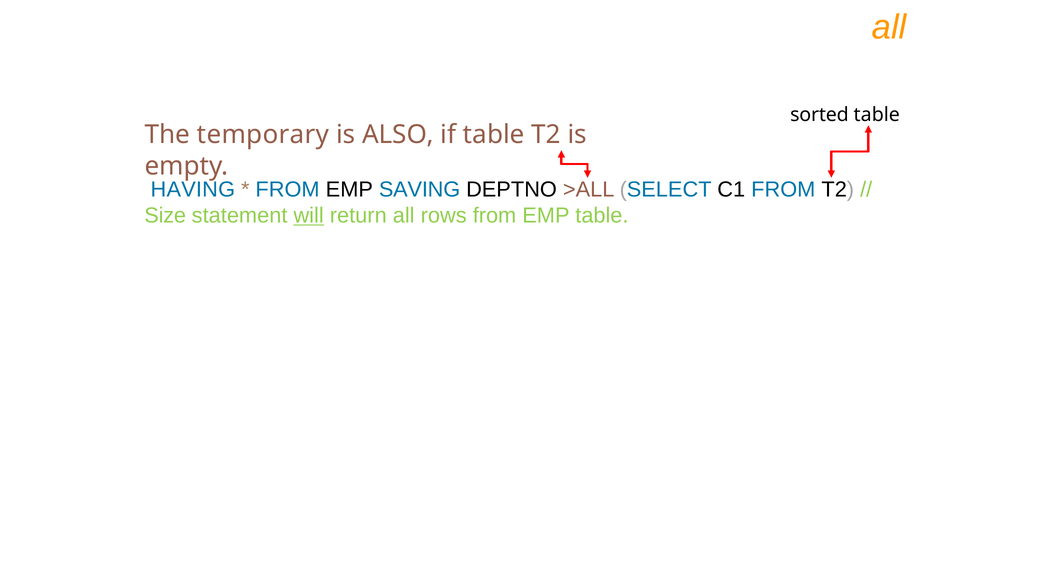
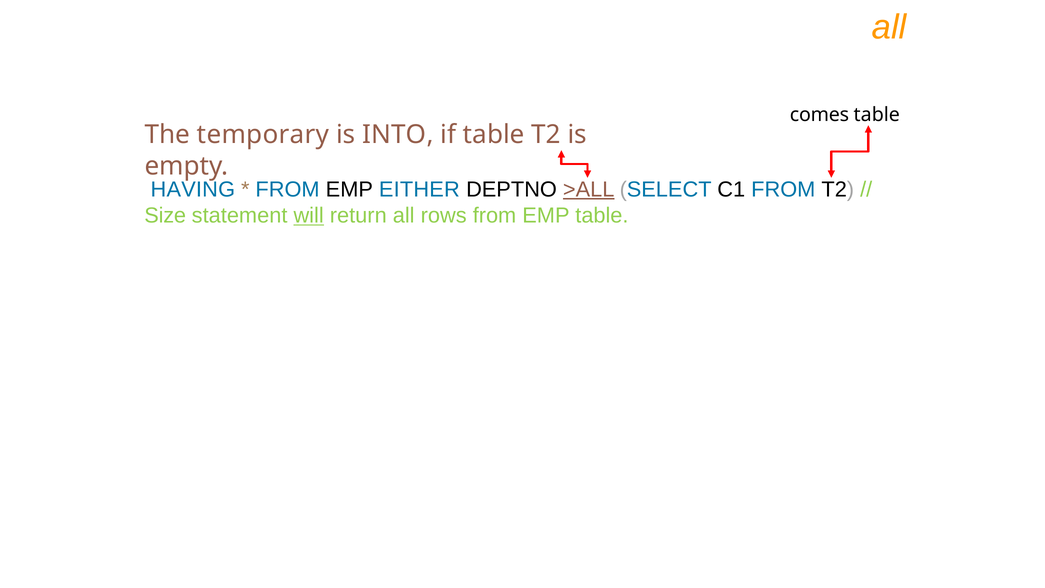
sorted: sorted -> comes
ALSO: ALSO -> INTO
SAVING: SAVING -> EITHER
>ALL underline: none -> present
